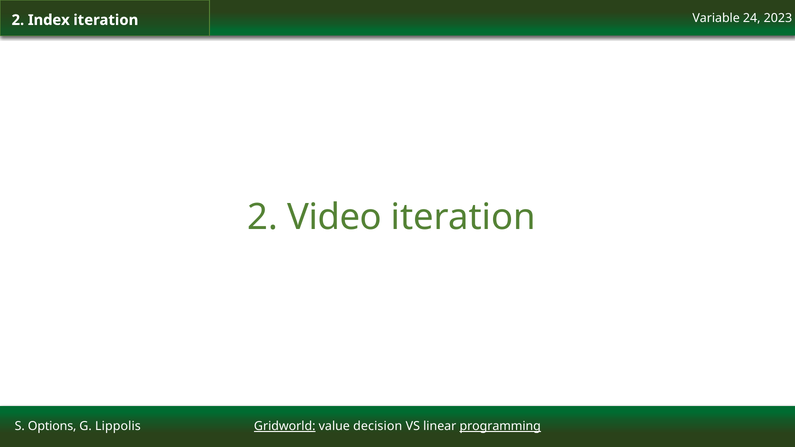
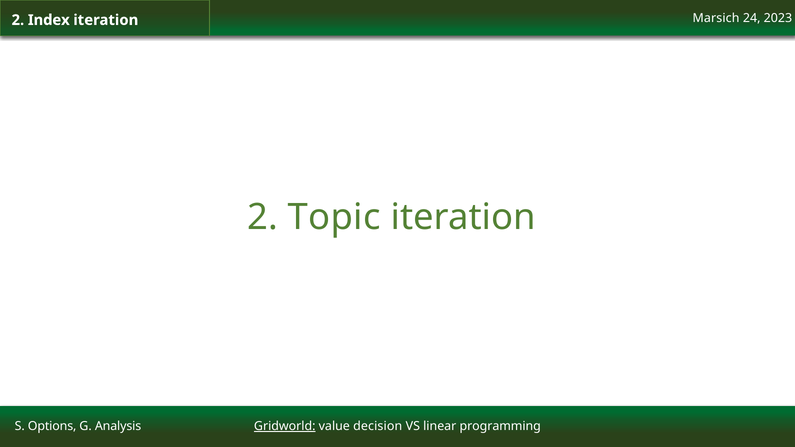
Variable: Variable -> Marsich
Video: Video -> Topic
Lippolis: Lippolis -> Analysis
programming underline: present -> none
